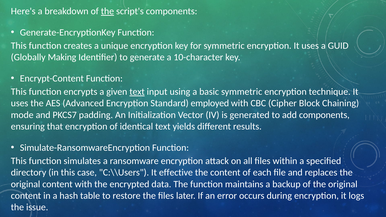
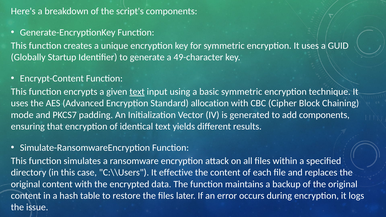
the at (107, 11) underline: present -> none
Making: Making -> Startup
10-character: 10-character -> 49-character
employed: employed -> allocation
